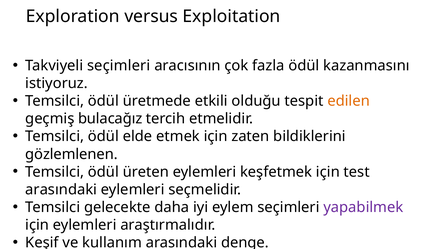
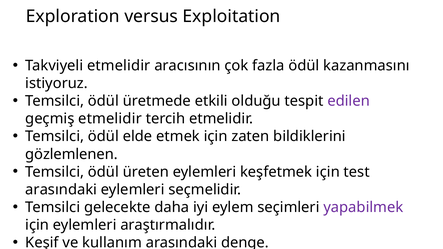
Takviyeli seçimleri: seçimleri -> etmelidir
edilen colour: orange -> purple
geçmiş bulacağız: bulacağız -> etmelidir
